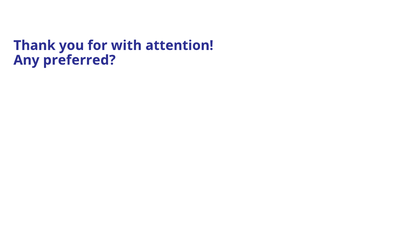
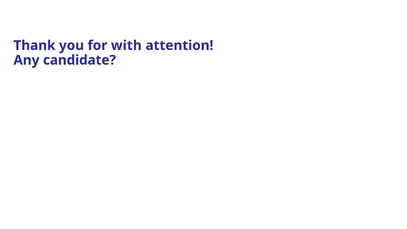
preferred: preferred -> candidate
